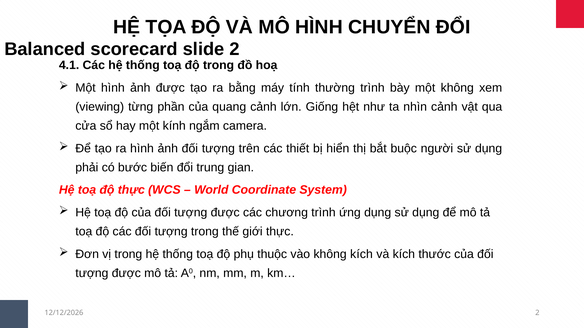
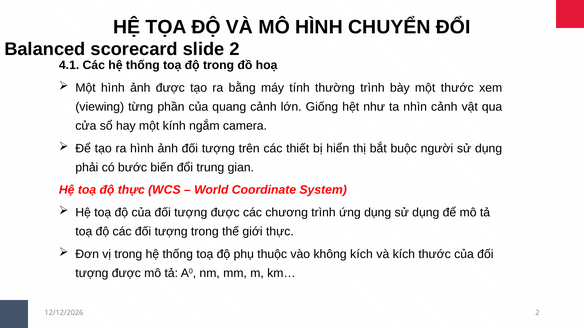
một không: không -> thước
